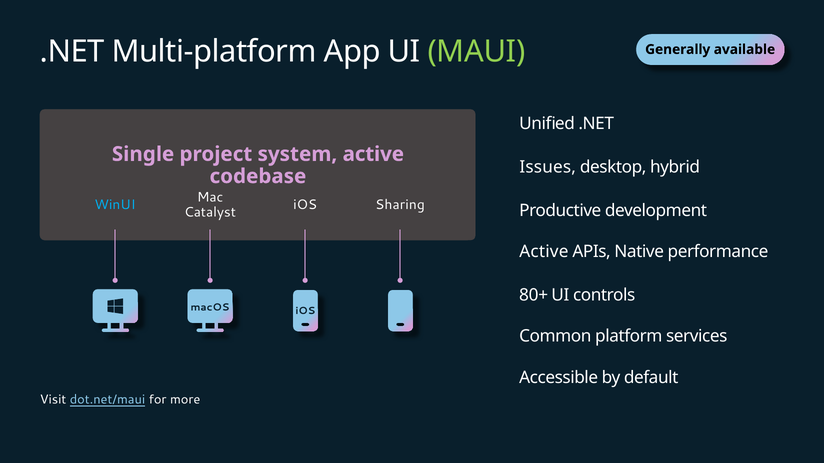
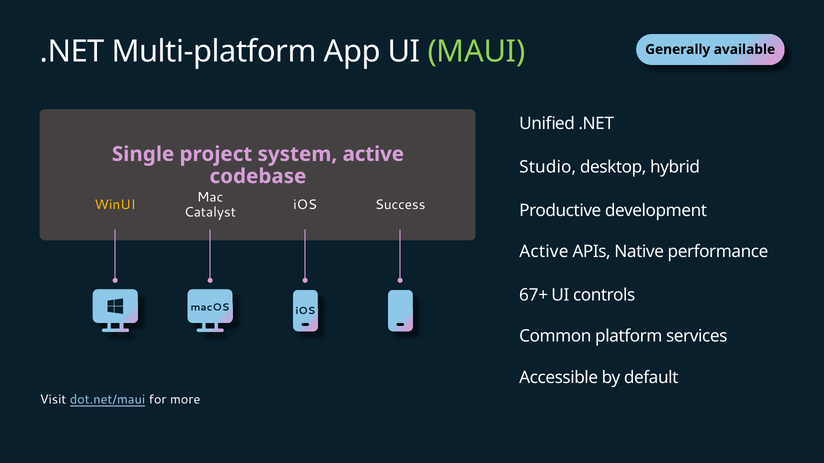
Issues: Issues -> Studio
Sharing: Sharing -> Success
WinUI colour: light blue -> yellow
80+: 80+ -> 67+
